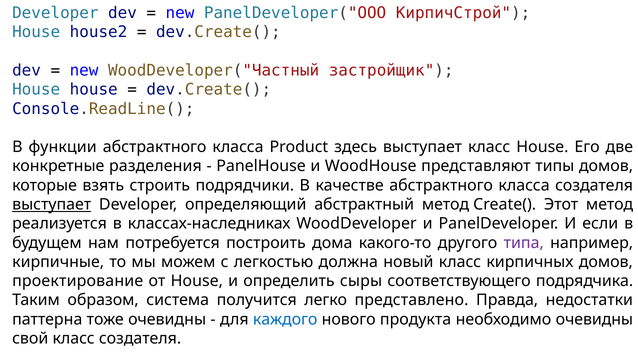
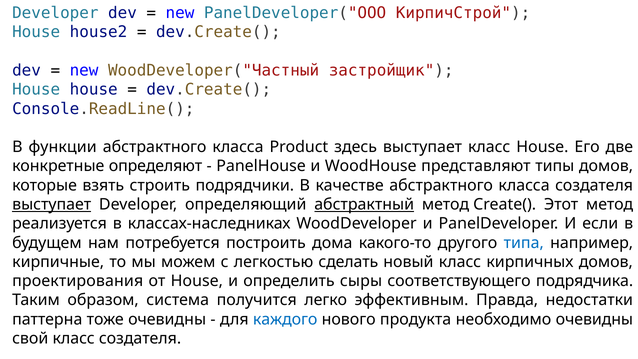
разделения: разделения -> определяют
абстрактный underline: none -> present
типа colour: purple -> blue
должна: должна -> сделать
проектирование: проектирование -> проектирования
представлено: представлено -> эффективным
